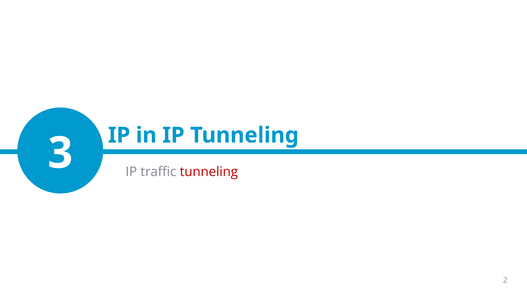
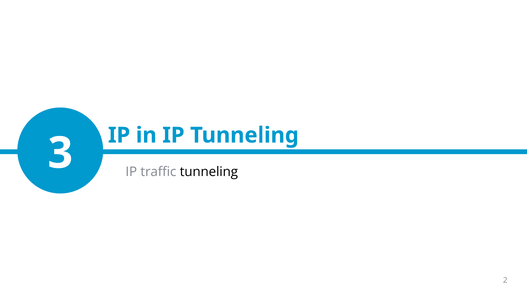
tunneling at (209, 171) colour: red -> black
